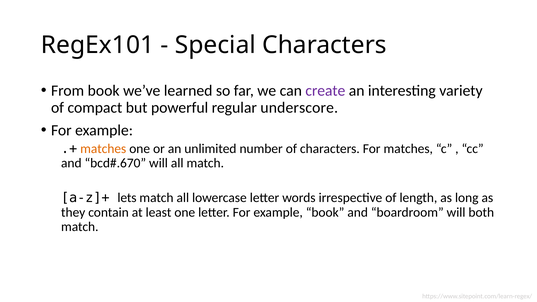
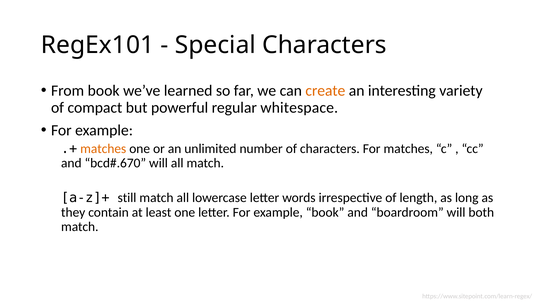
create colour: purple -> orange
underscore: underscore -> whitespace
lets: lets -> still
